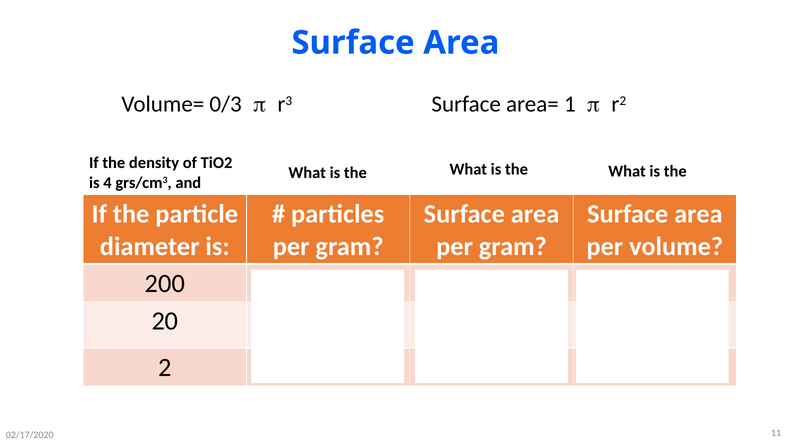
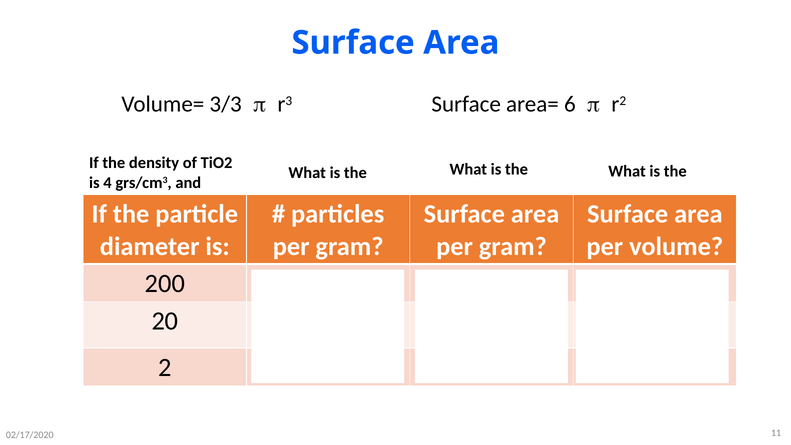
0/3: 0/3 -> 3/3
1: 1 -> 6
